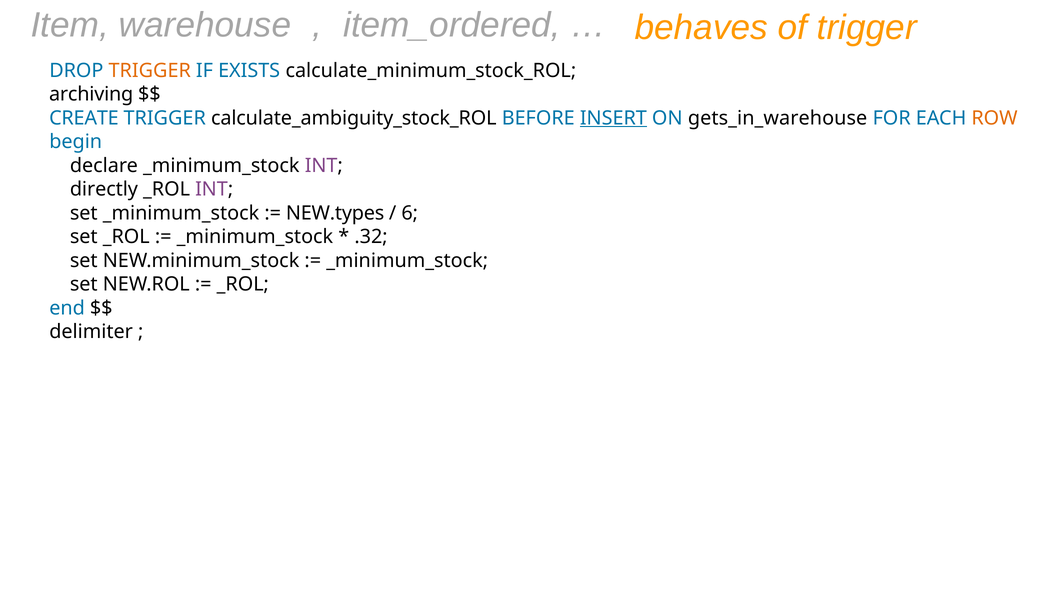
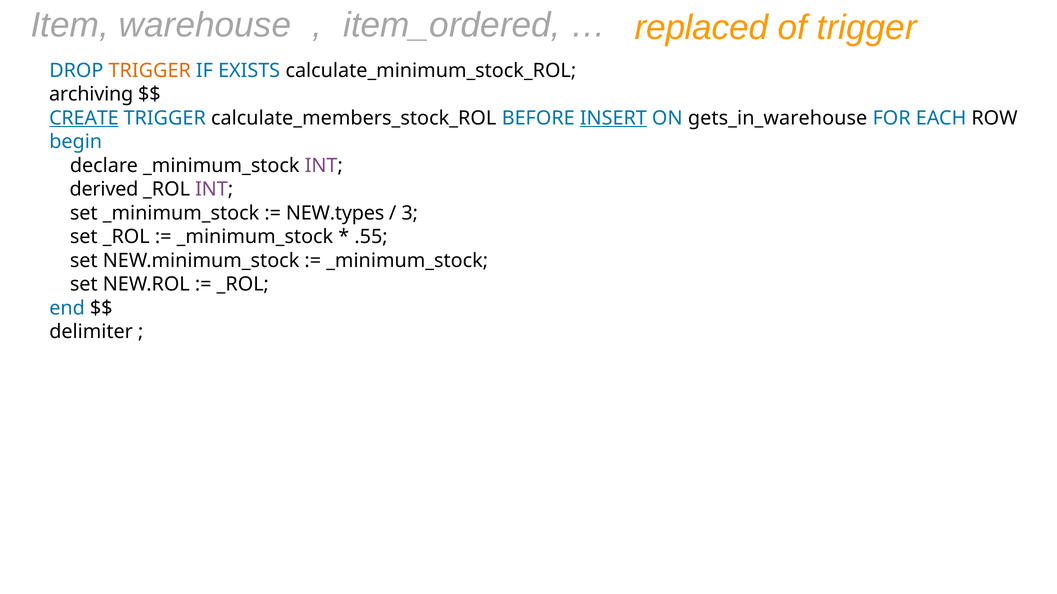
behaves: behaves -> replaced
CREATE underline: none -> present
calculate_ambiguity_stock_ROL: calculate_ambiguity_stock_ROL -> calculate_members_stock_ROL
ROW colour: orange -> black
directly: directly -> derived
6: 6 -> 3
.32: .32 -> .55
